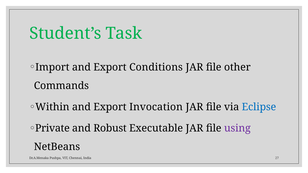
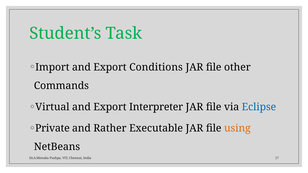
Within: Within -> Virtual
Invocation: Invocation -> Interpreter
Robust: Robust -> Rather
using colour: purple -> orange
